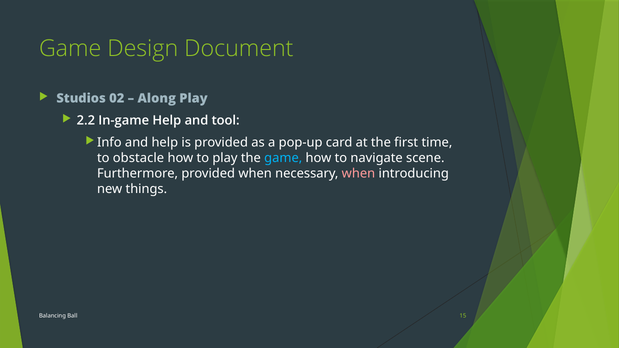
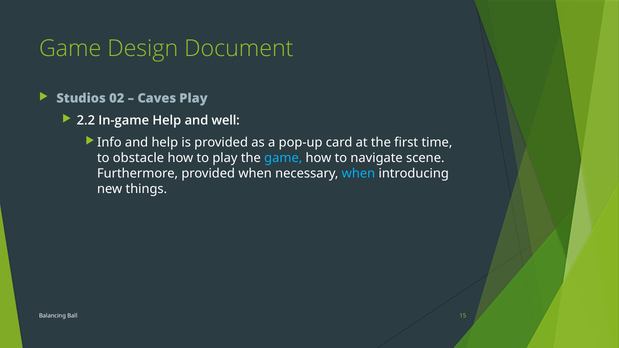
Along: Along -> Caves
tool: tool -> well
when at (358, 174) colour: pink -> light blue
